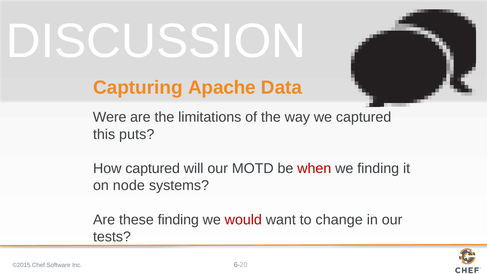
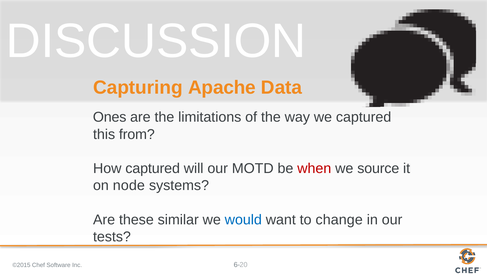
Were: Were -> Ones
puts: puts -> from
we finding: finding -> source
these finding: finding -> similar
would colour: red -> blue
